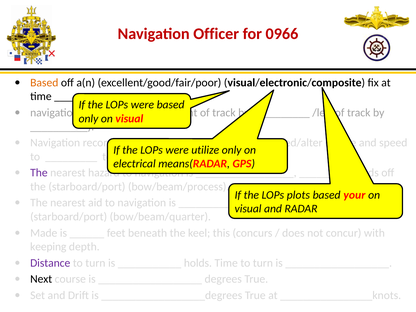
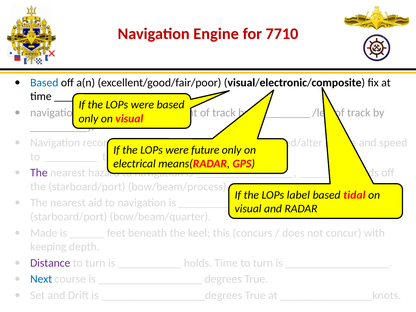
Officer: Officer -> Engine
0966: 0966 -> 7710
Based at (44, 83) colour: orange -> blue
utilize: utilize -> future
plots: plots -> label
your: your -> tidal
Next colour: black -> blue
